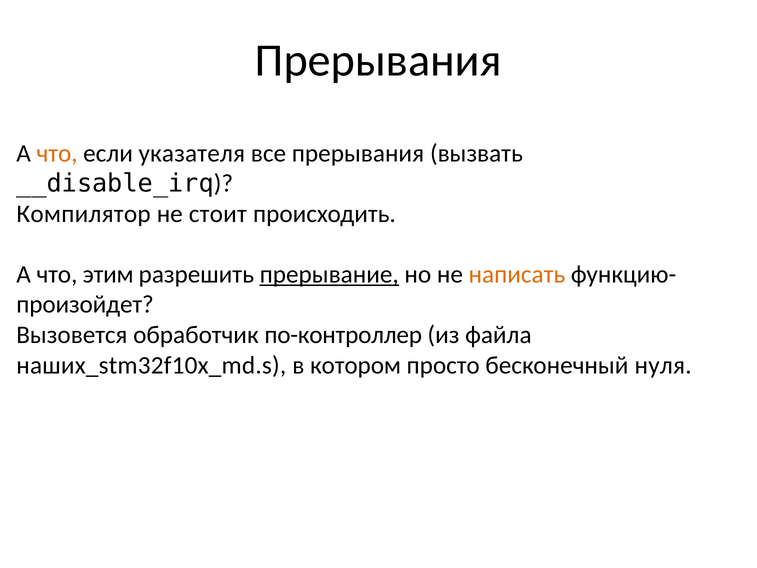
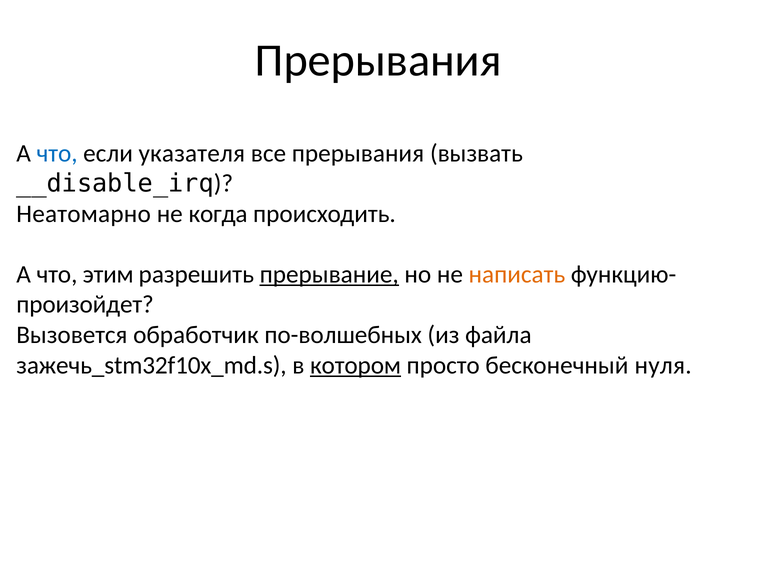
что at (57, 153) colour: orange -> blue
Компилятор: Компилятор -> Неатомарно
стоит: стоит -> когда
по-контроллер: по-контроллер -> по-волшебных
наших_stm32f10x_md.s: наших_stm32f10x_md.s -> зажечь_stm32f10x_md.s
котором underline: none -> present
